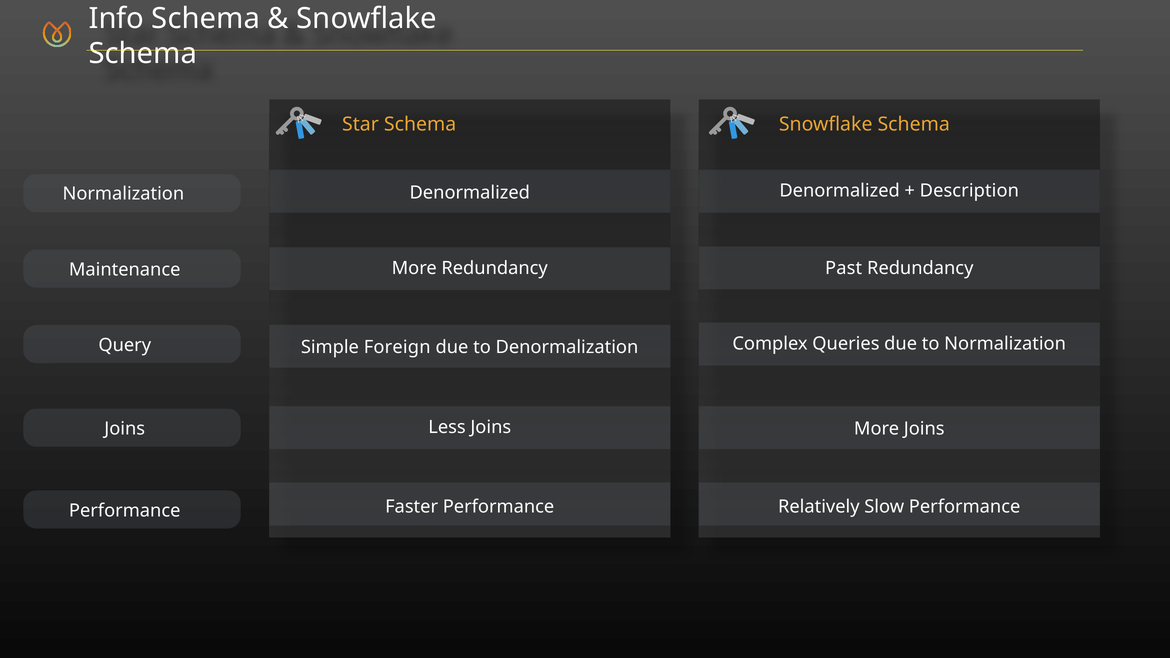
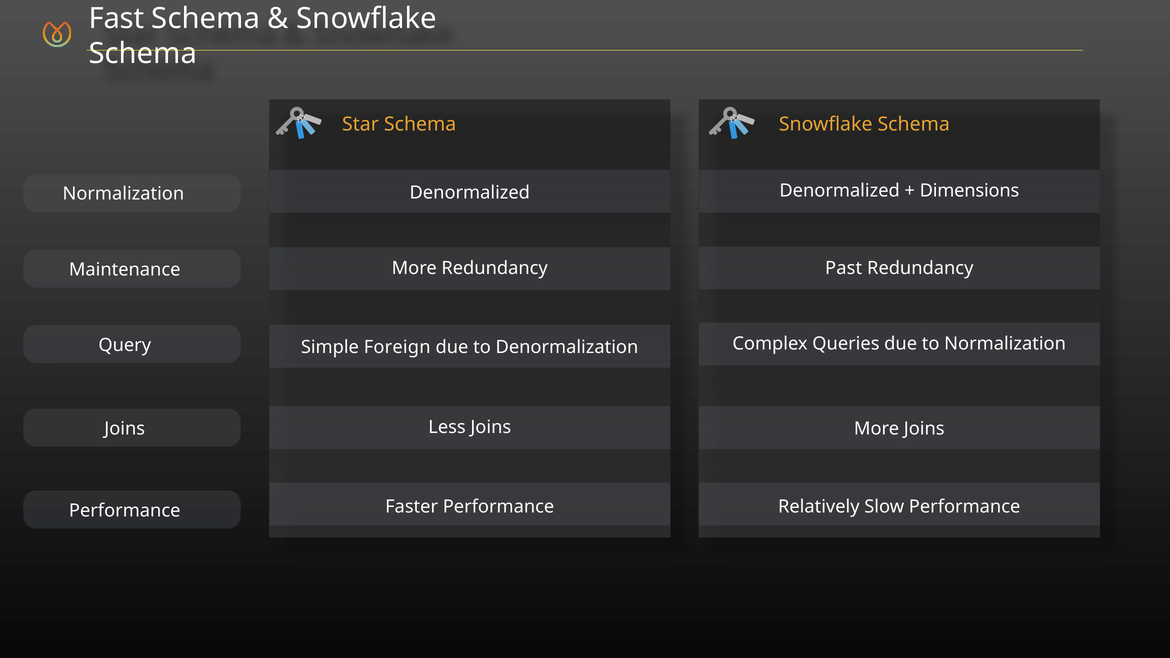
Info: Info -> Fast
Description: Description -> Dimensions
